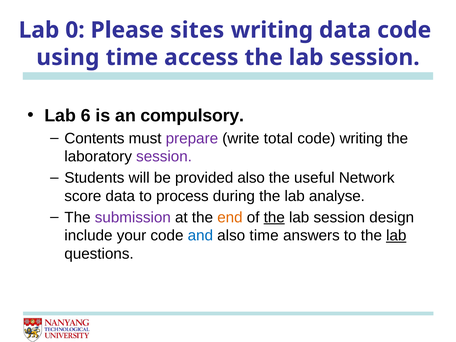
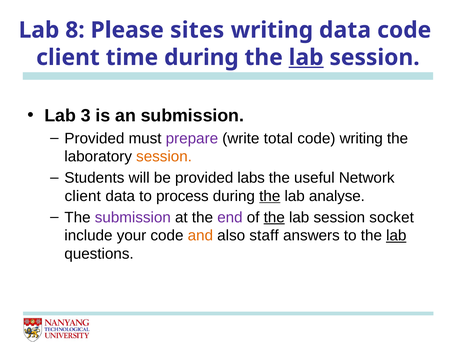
0: 0 -> 8
using at (68, 57): using -> client
time access: access -> during
lab at (306, 57) underline: none -> present
6: 6 -> 3
an compulsory: compulsory -> submission
Contents at (94, 138): Contents -> Provided
session at (164, 157) colour: purple -> orange
provided also: also -> labs
score at (83, 196): score -> client
the at (270, 196) underline: none -> present
end colour: orange -> purple
design: design -> socket
and colour: blue -> orange
also time: time -> staff
